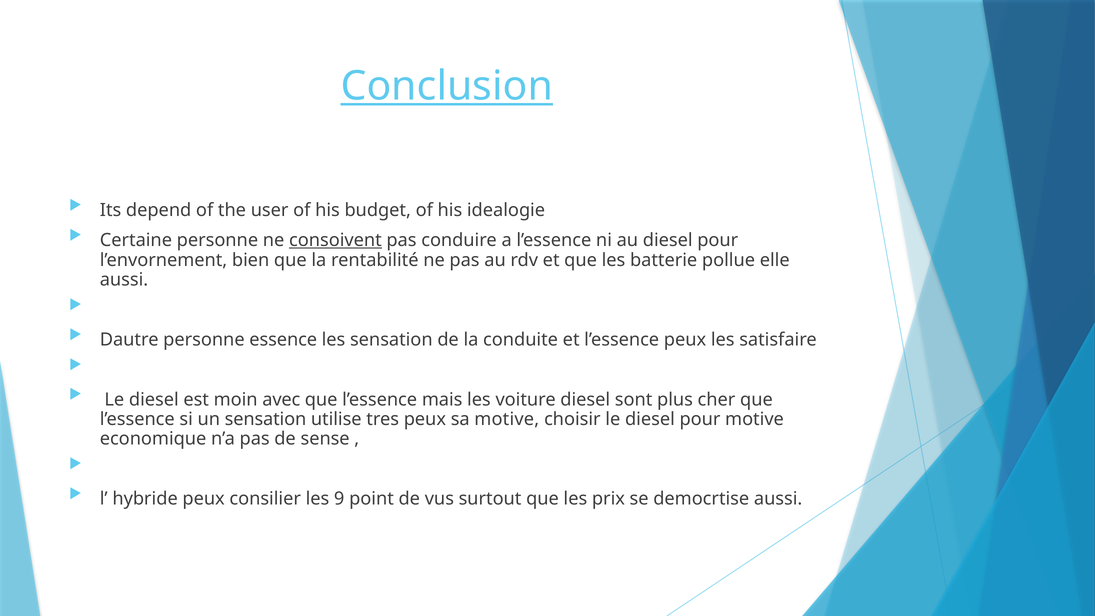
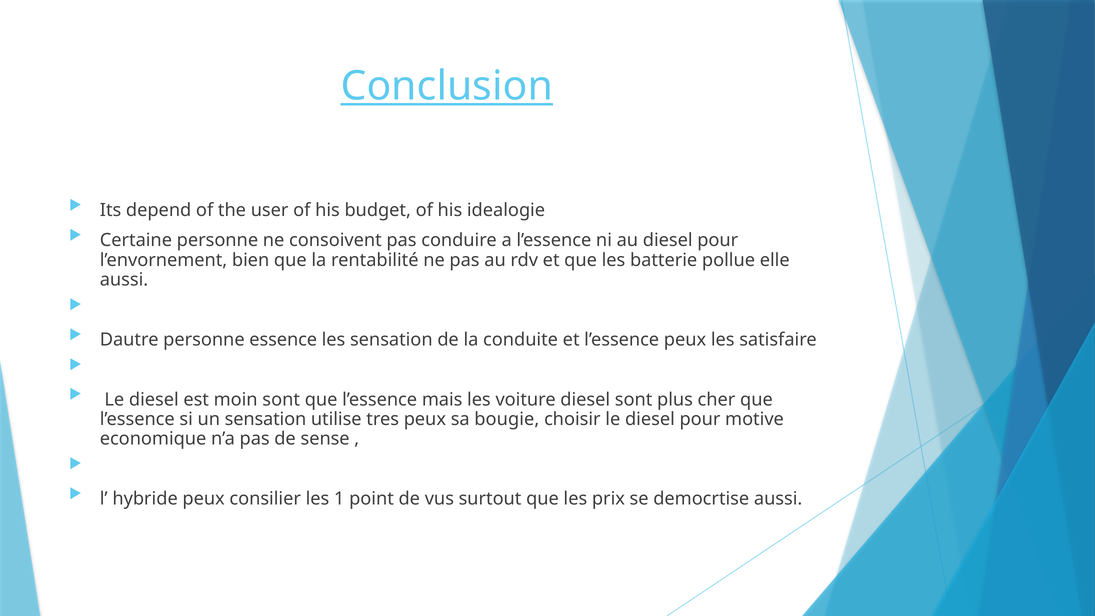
consoivent underline: present -> none
moin avec: avec -> sont
sa motive: motive -> bougie
9: 9 -> 1
